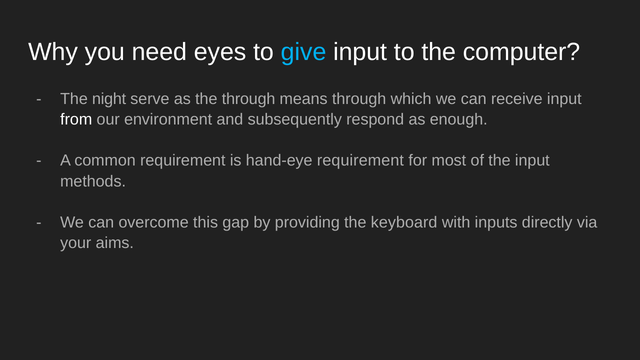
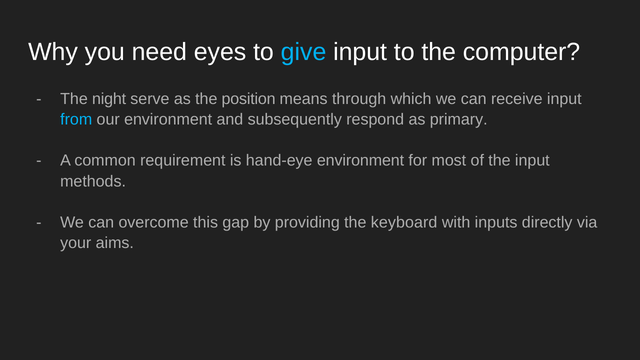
the through: through -> position
from colour: white -> light blue
enough: enough -> primary
hand-eye requirement: requirement -> environment
